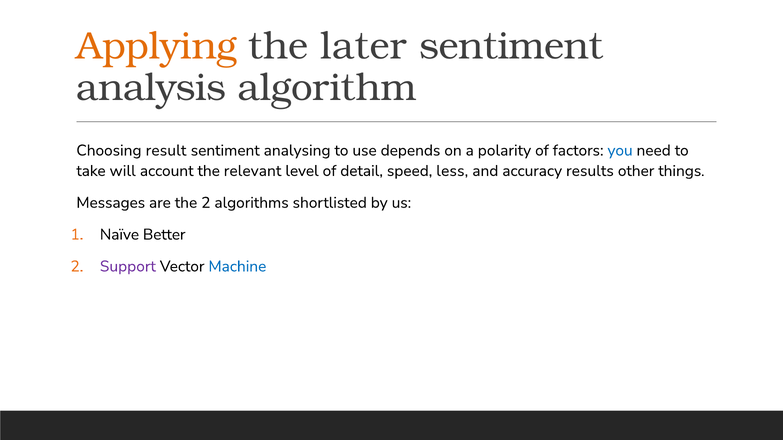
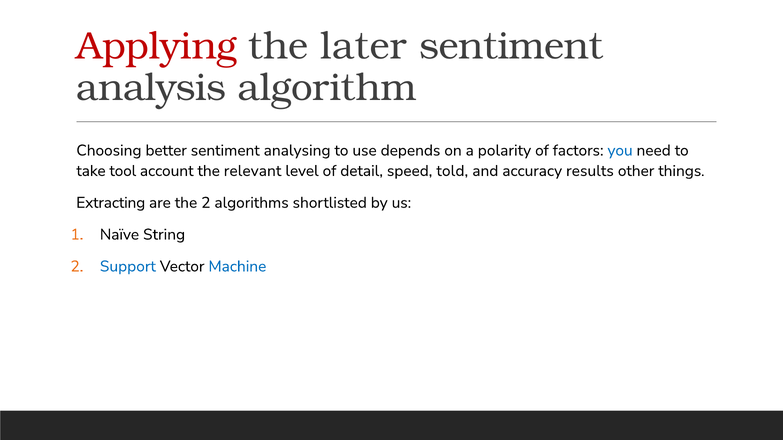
Applying colour: orange -> red
result: result -> better
will: will -> tool
less: less -> told
Messages: Messages -> Extracting
Better: Better -> String
Support colour: purple -> blue
